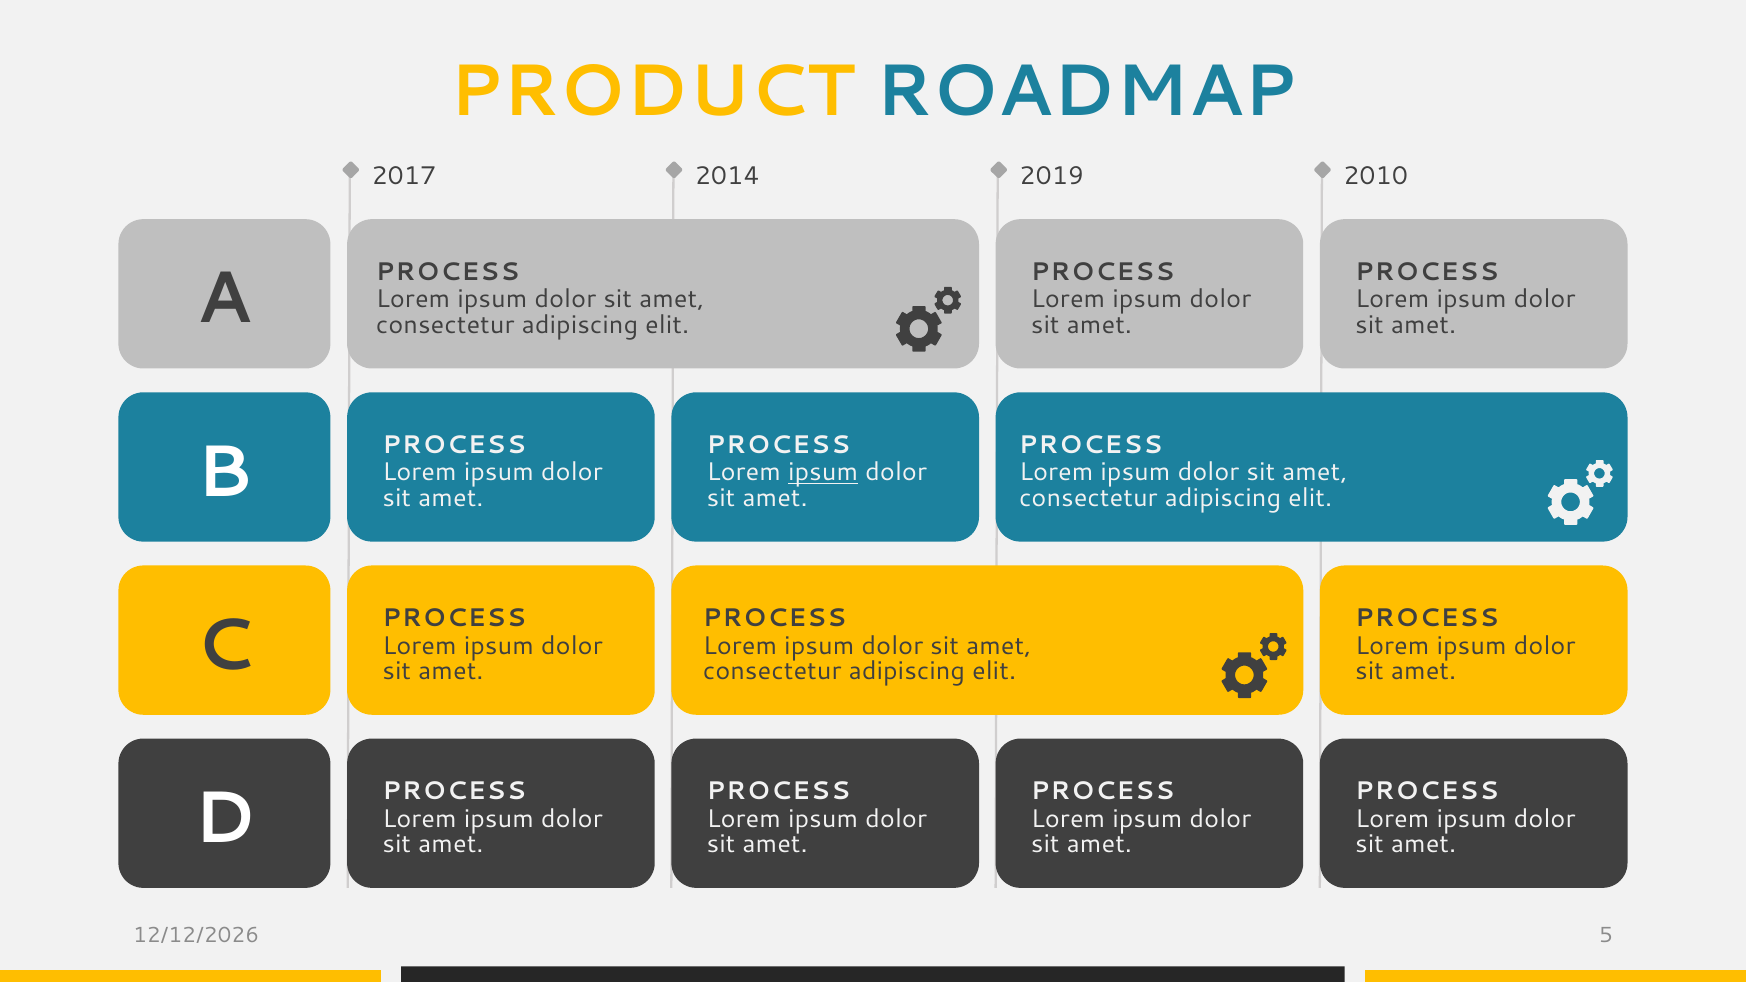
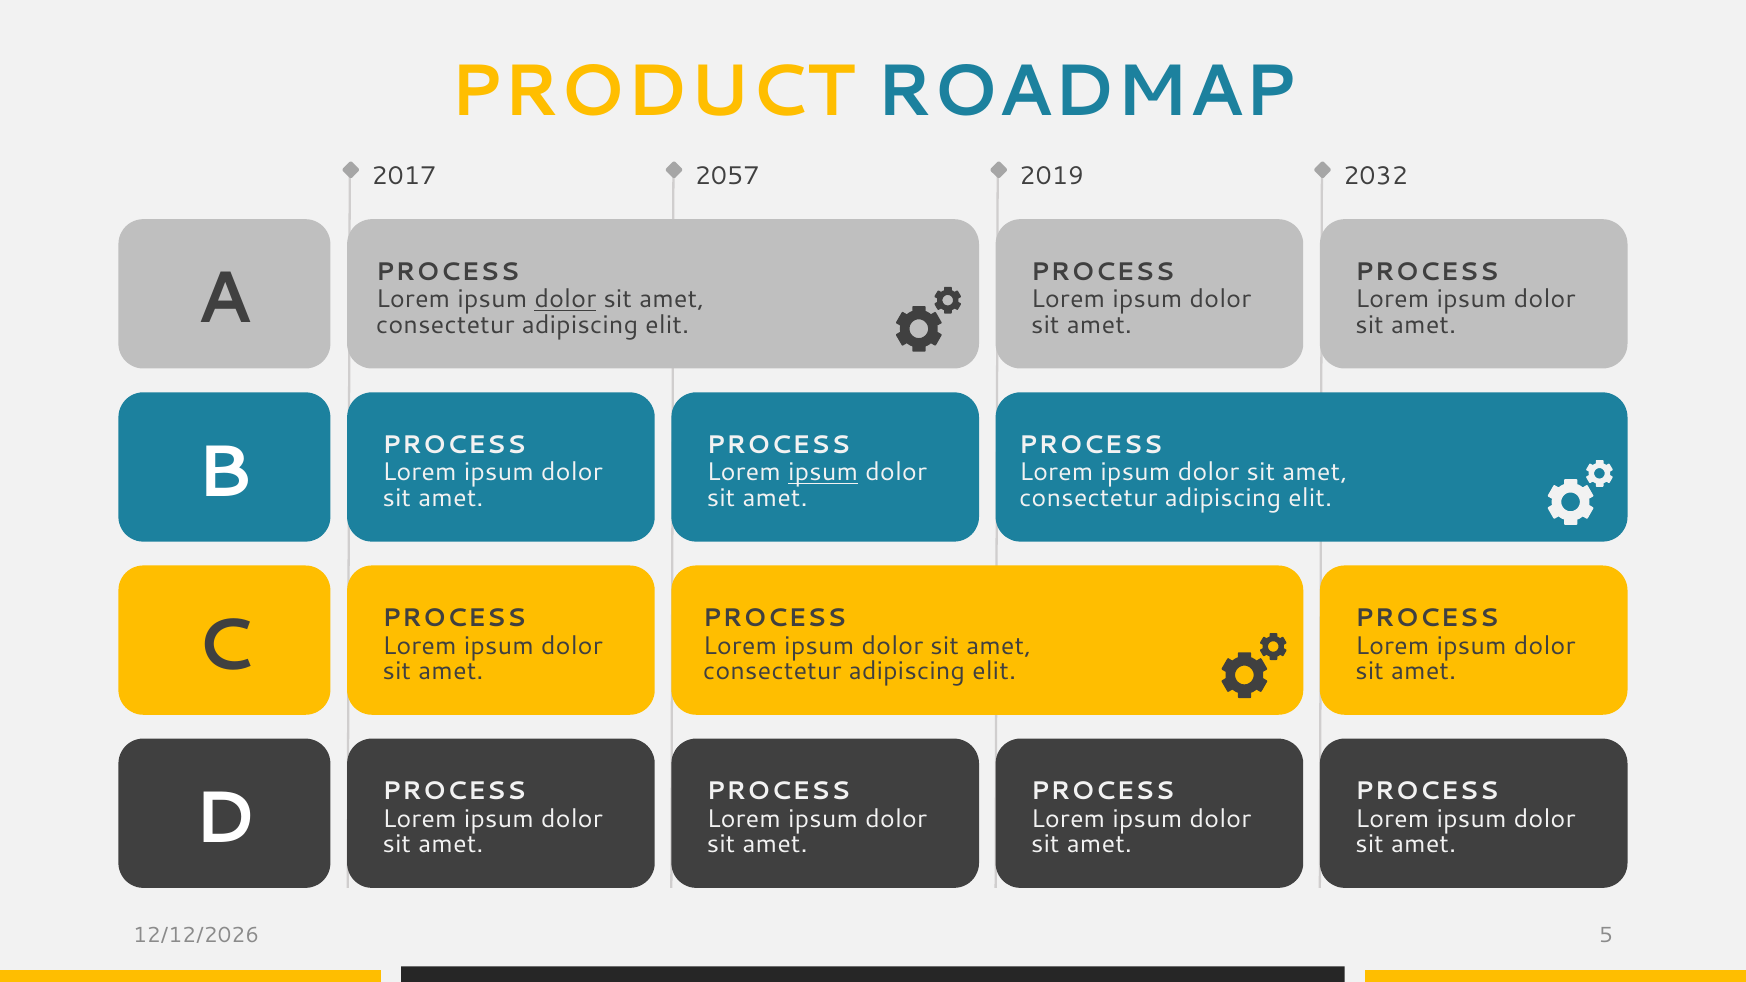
2014: 2014 -> 2057
2010: 2010 -> 2032
dolor at (565, 299) underline: none -> present
